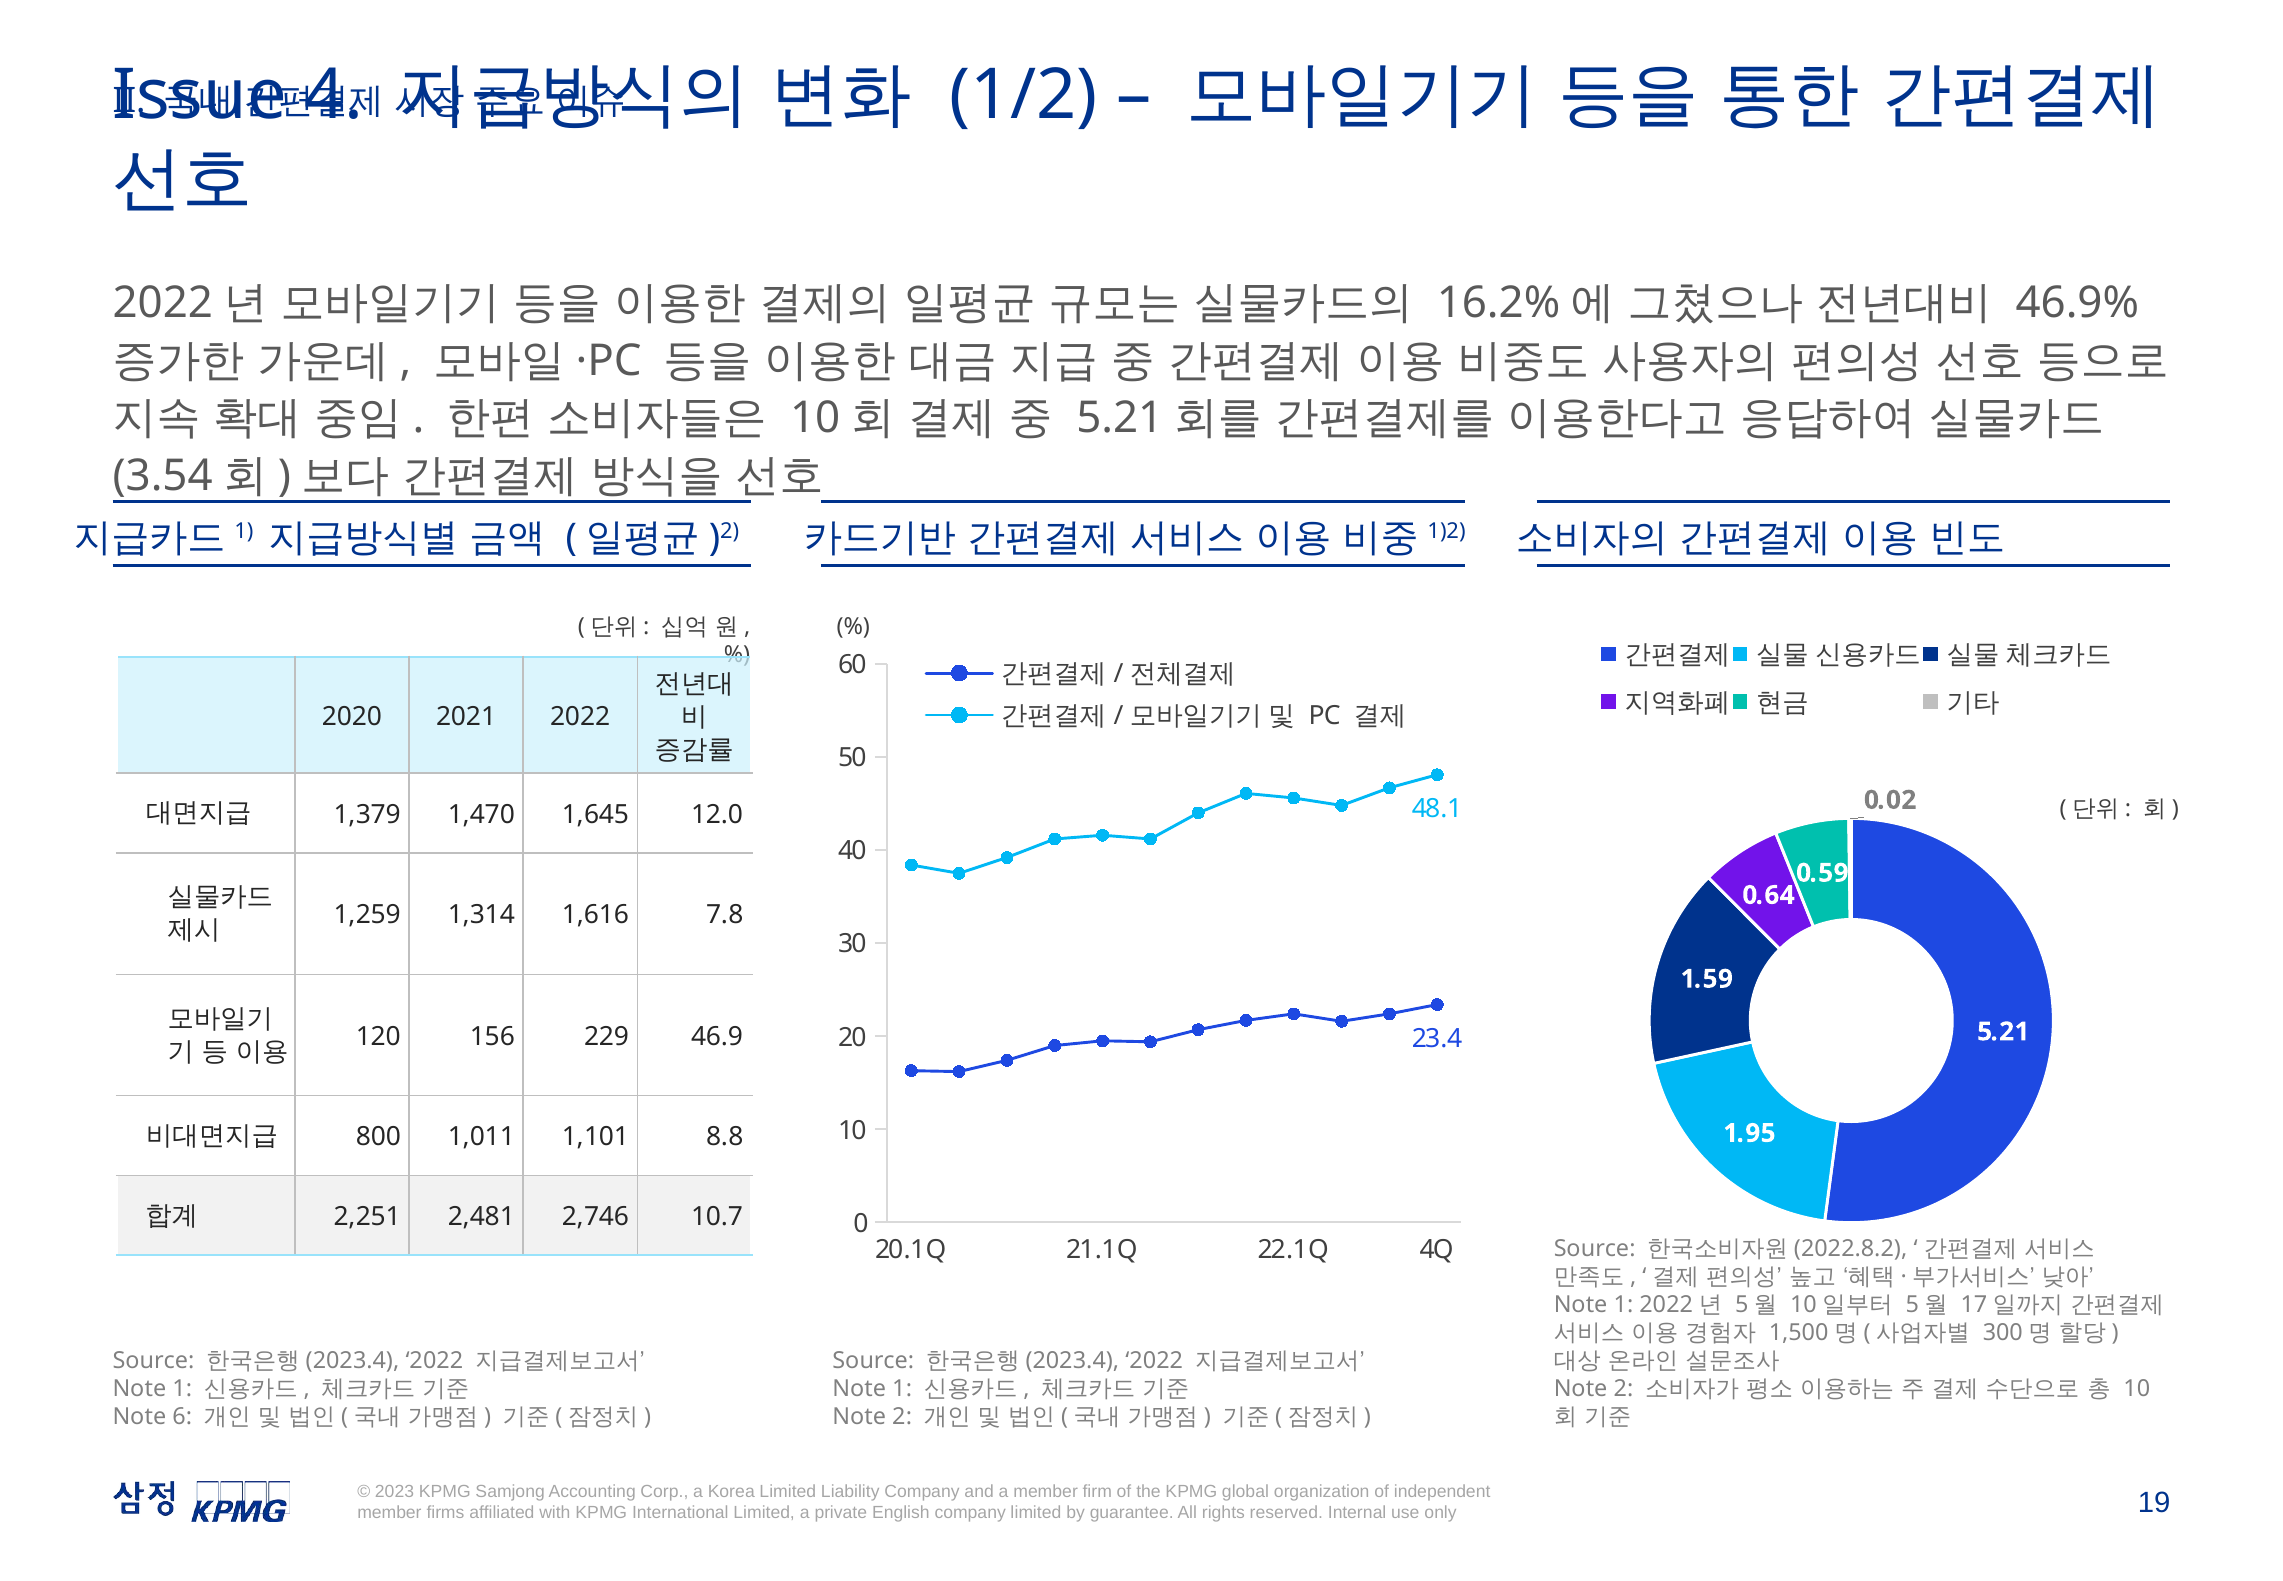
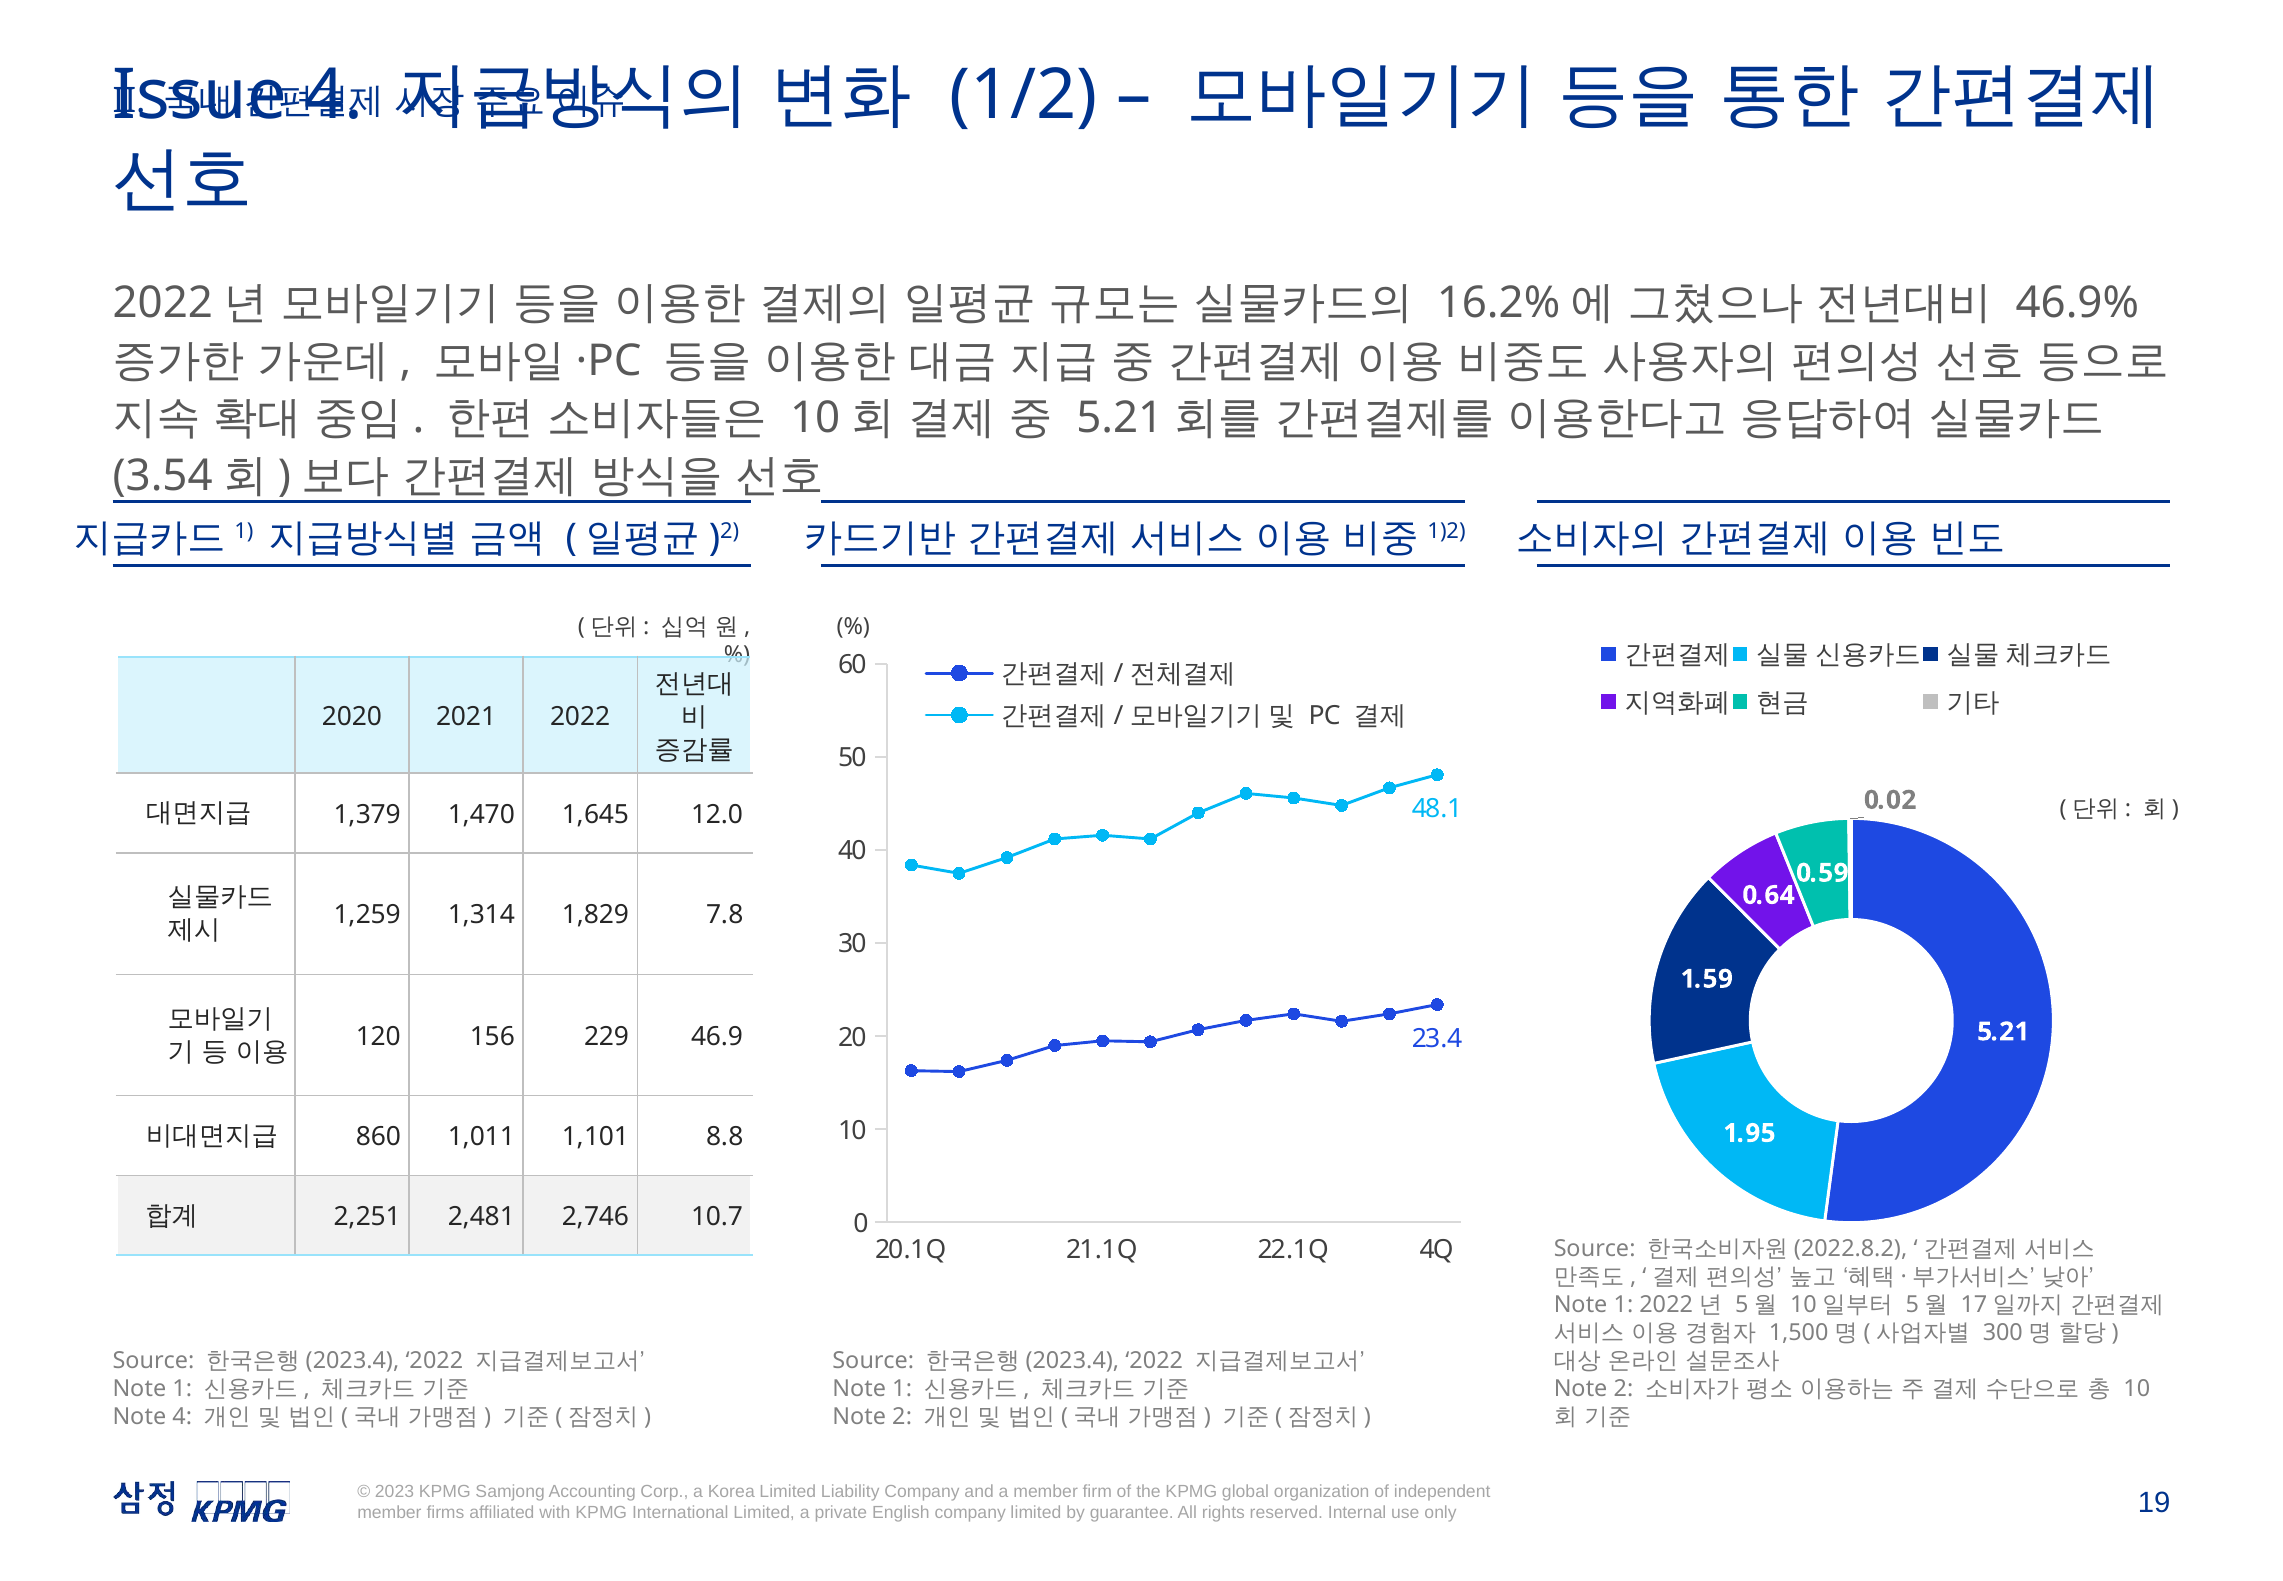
1,616: 1,616 -> 1,829
800: 800 -> 860
Note 6: 6 -> 4
